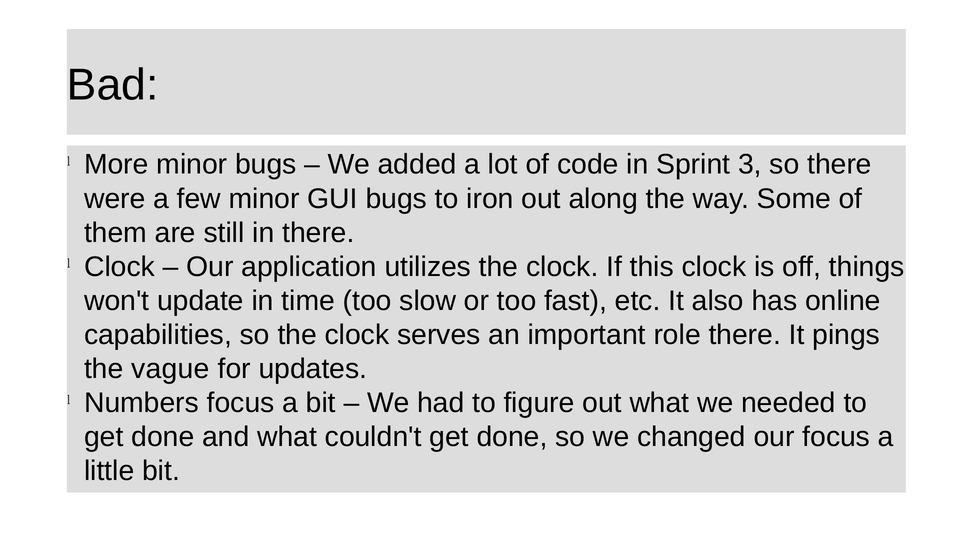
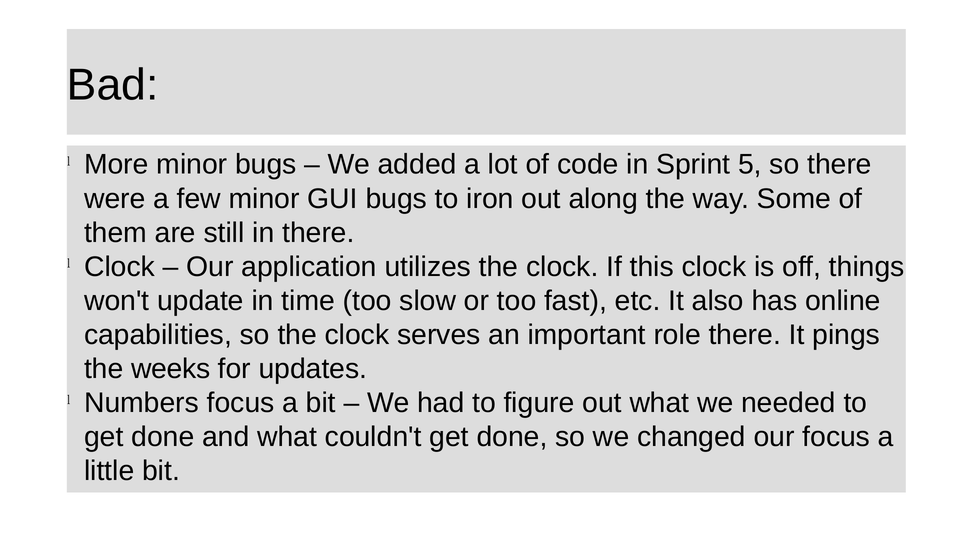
3: 3 -> 5
vague: vague -> weeks
